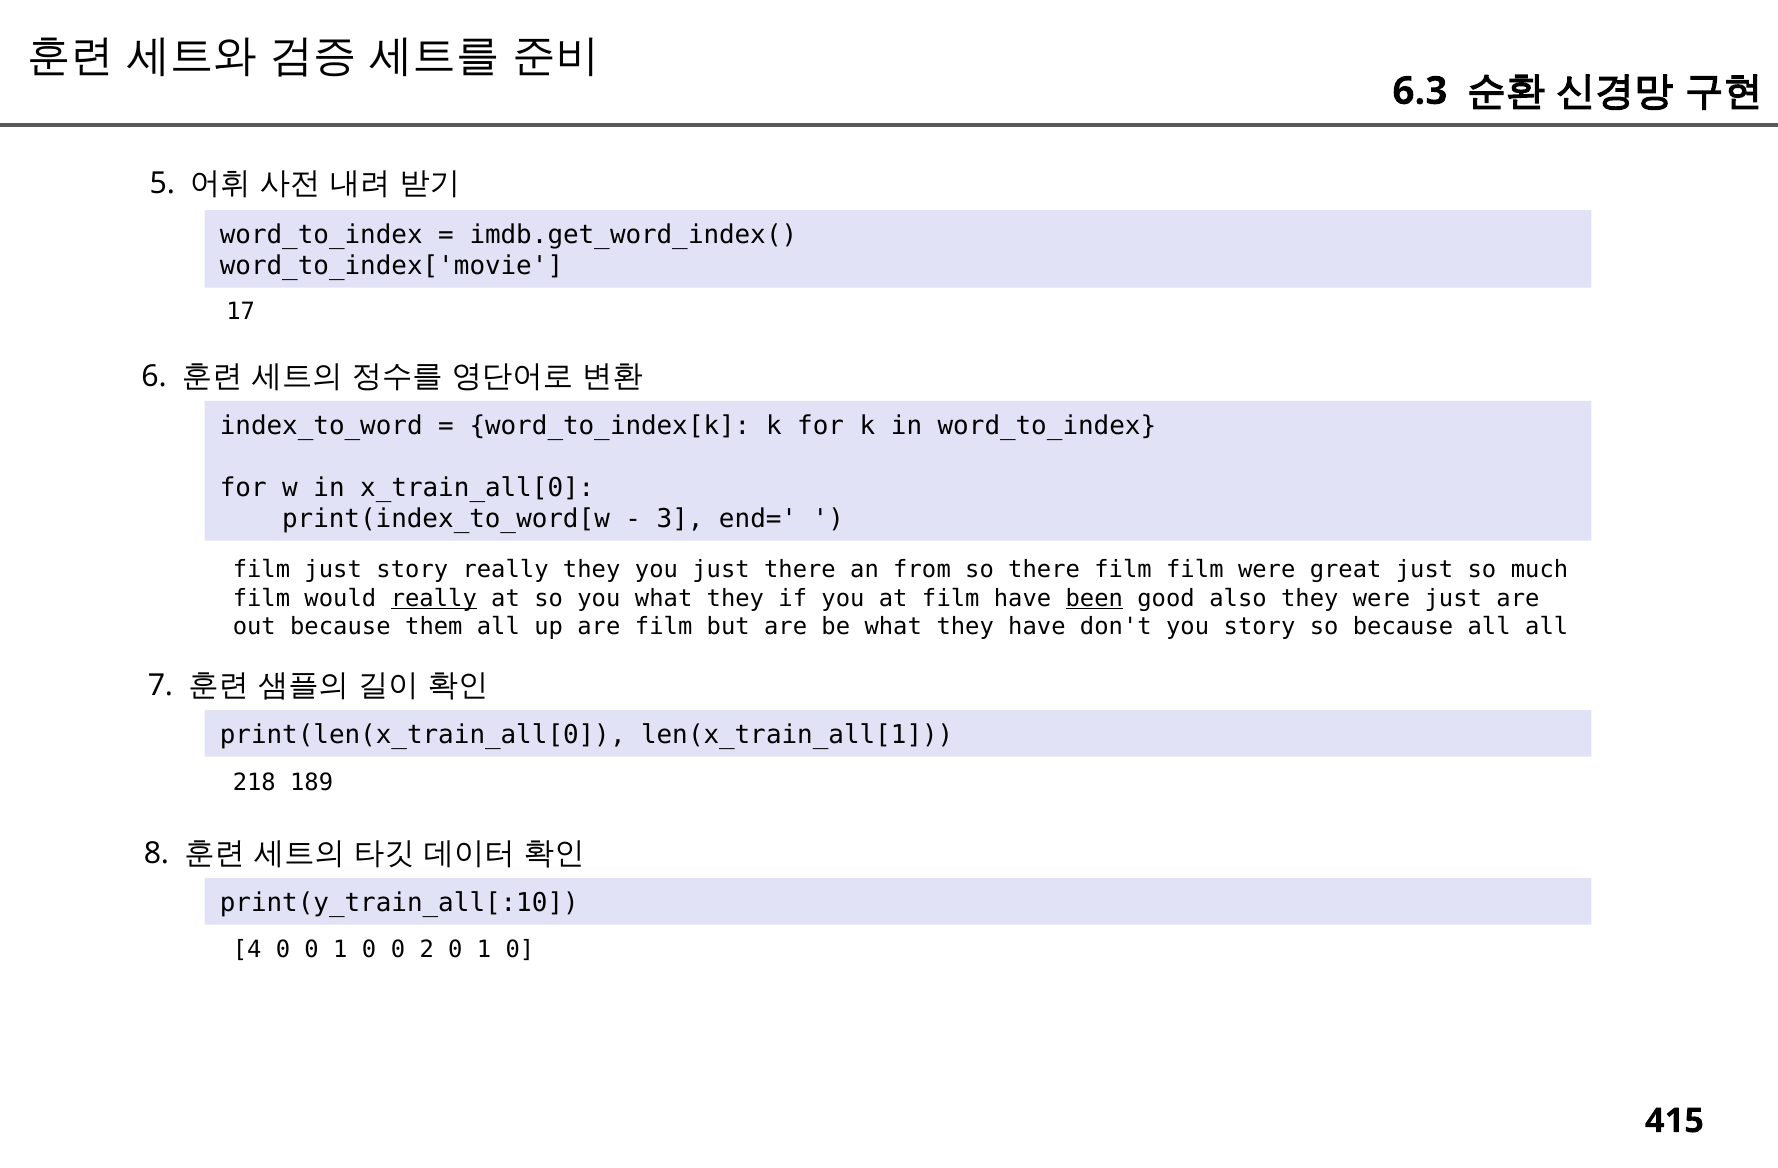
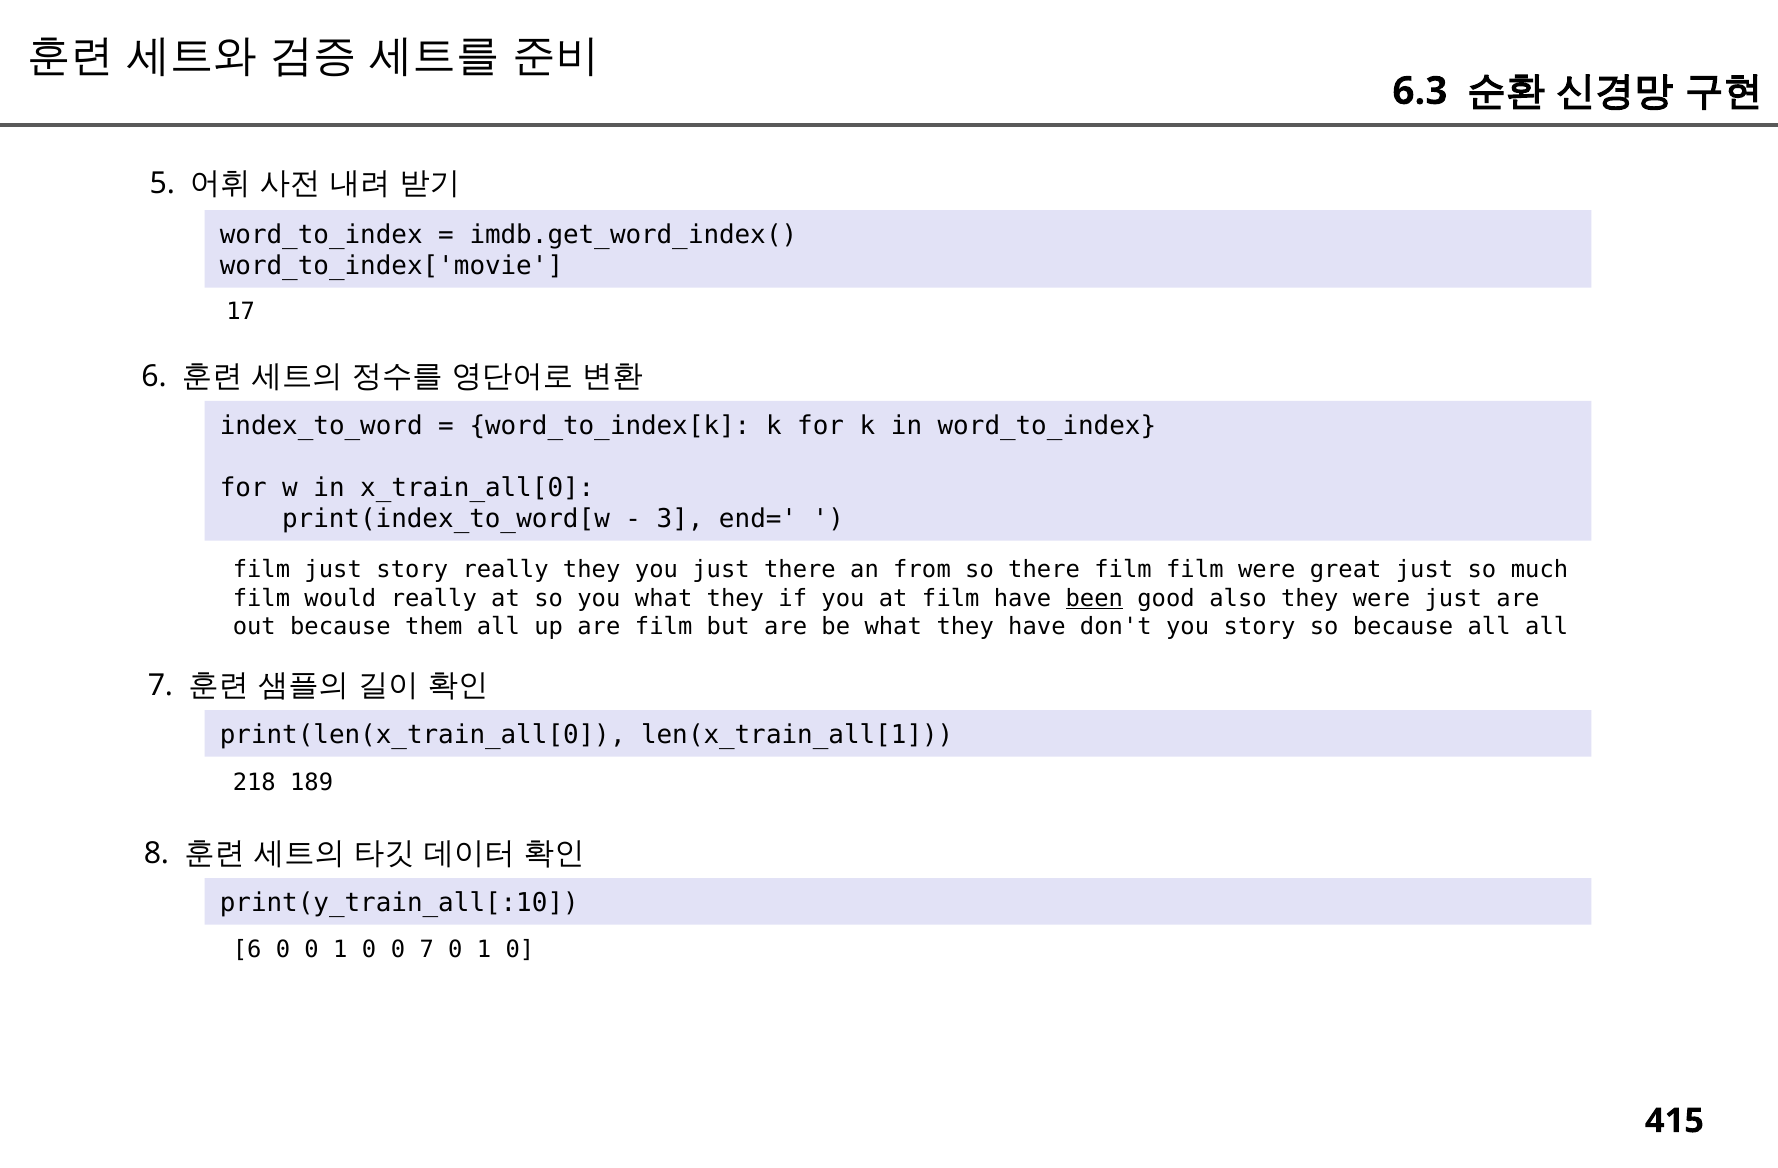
really at (434, 598) underline: present -> none
4 at (247, 950): 4 -> 6
0 2: 2 -> 7
